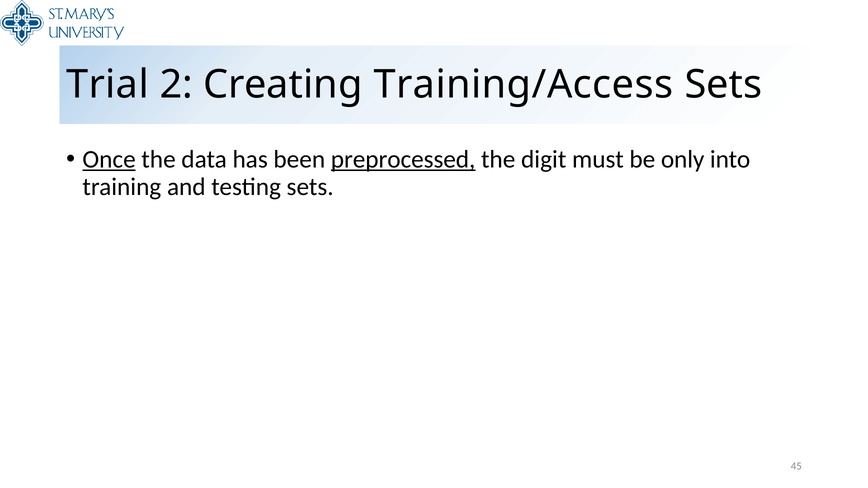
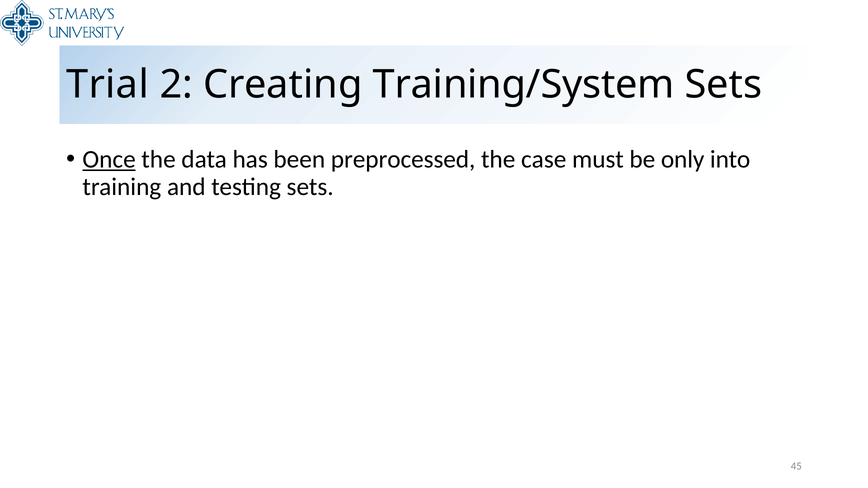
Training/Access: Training/Access -> Training/System
preprocessed underline: present -> none
digit: digit -> case
